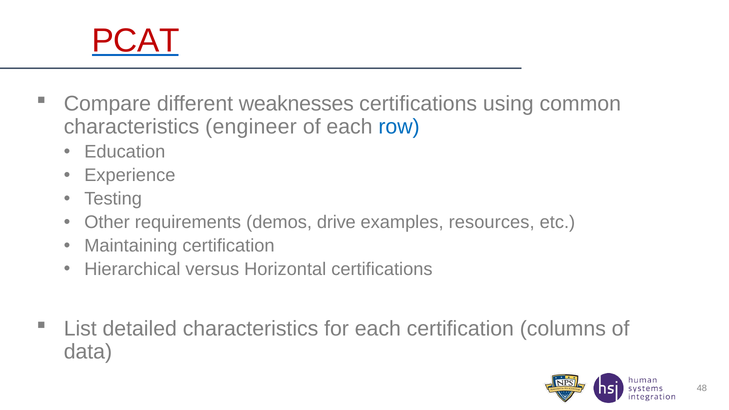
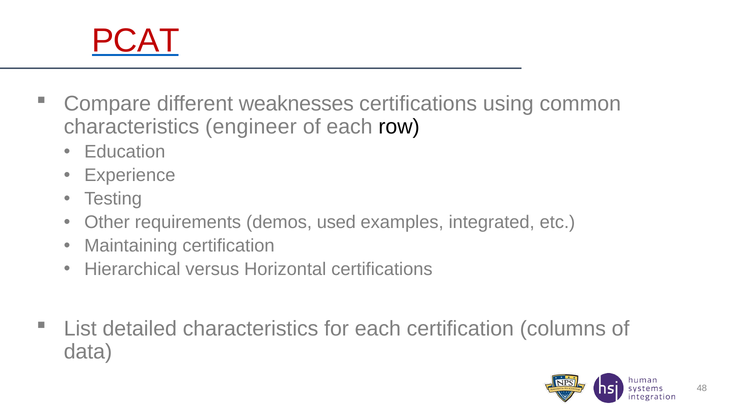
row colour: blue -> black
drive: drive -> used
resources: resources -> integrated
